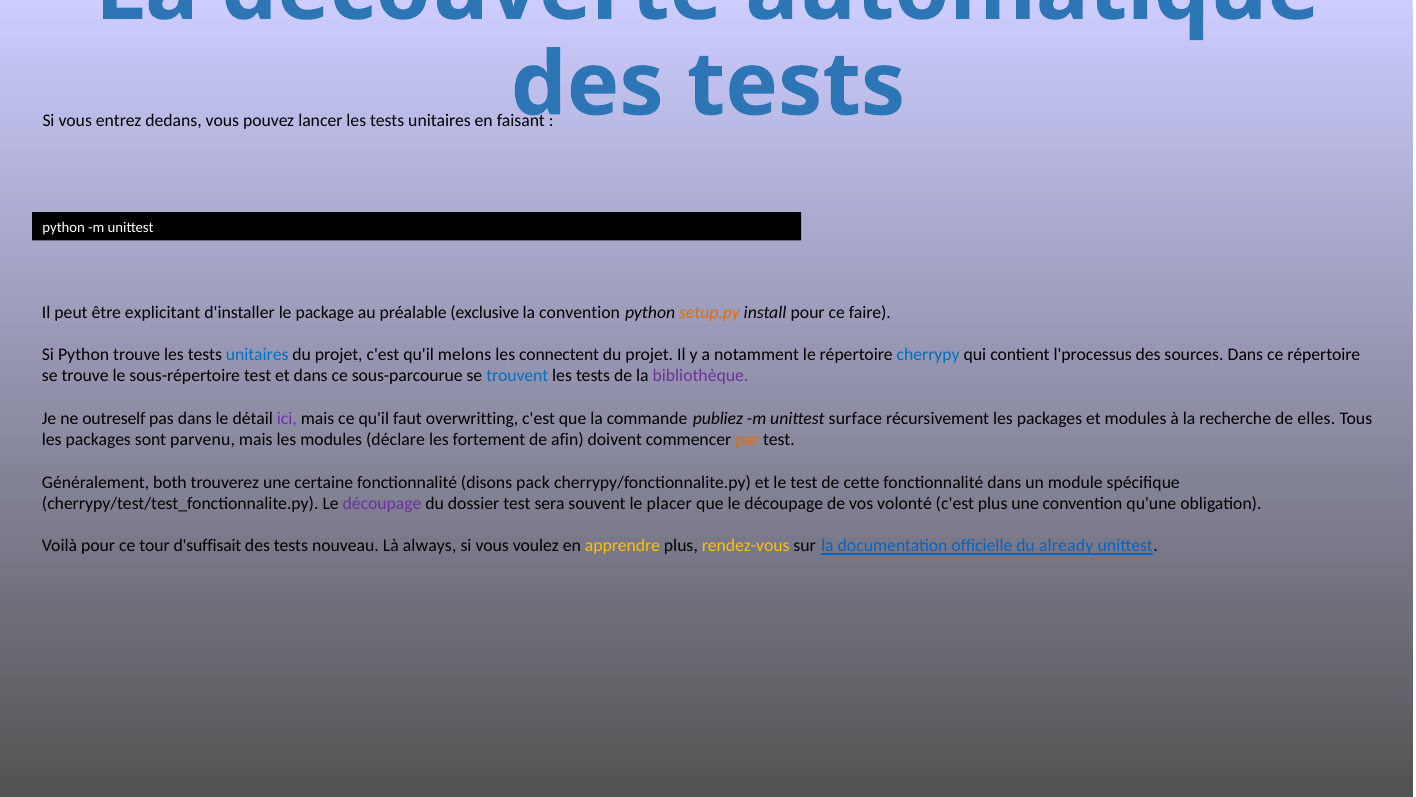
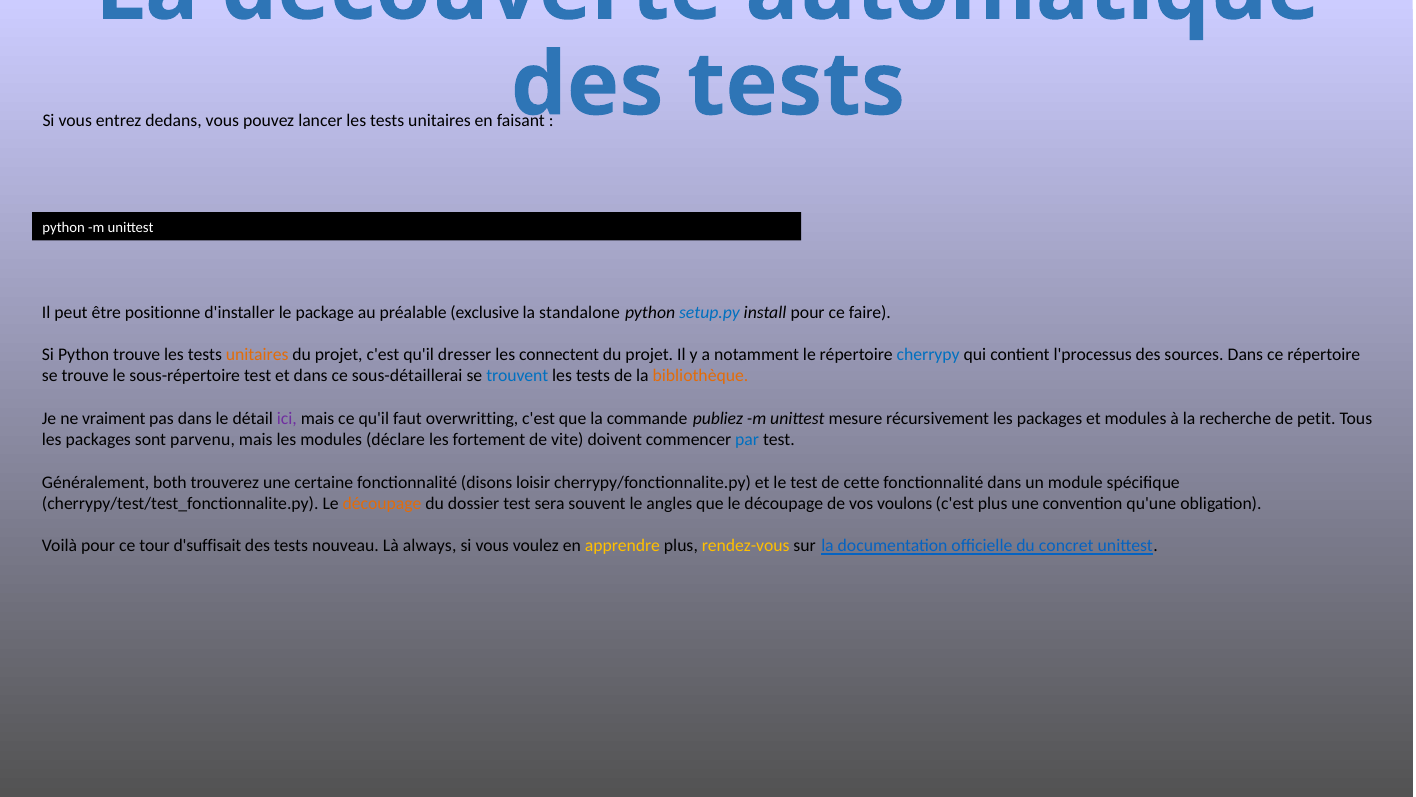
explicitant: explicitant -> positionne
la convention: convention -> standalone
setup.py colour: orange -> blue
unitaires at (257, 355) colour: blue -> orange
melons: melons -> dresser
sous-parcourue: sous-parcourue -> sous-détaillerai
bibliothèque colour: purple -> orange
outreself: outreself -> vraiment
surface: surface -> mesure
elles: elles -> petit
afin: afin -> vite
par colour: orange -> blue
pack: pack -> loisir
découpage at (382, 503) colour: purple -> orange
placer: placer -> angles
volonté: volonté -> voulons
already: already -> concret
